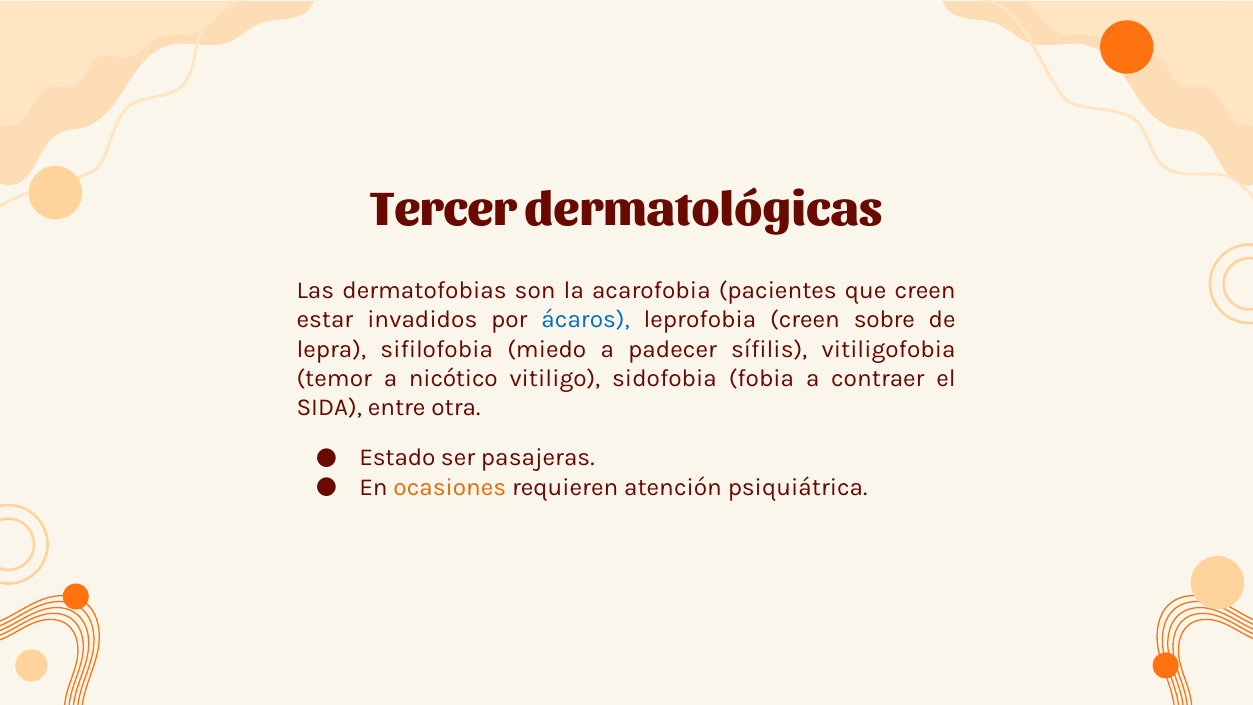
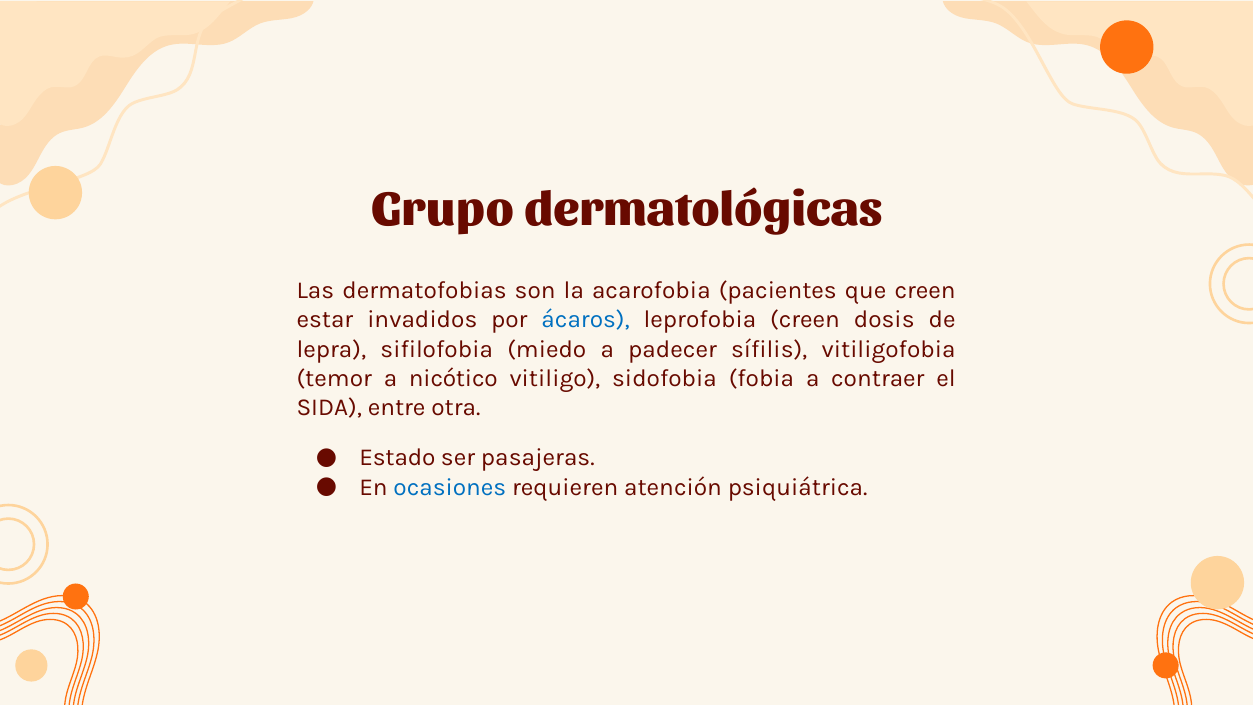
Tercer: Tercer -> Grupo
sobre: sobre -> dosis
ocasiones colour: orange -> blue
